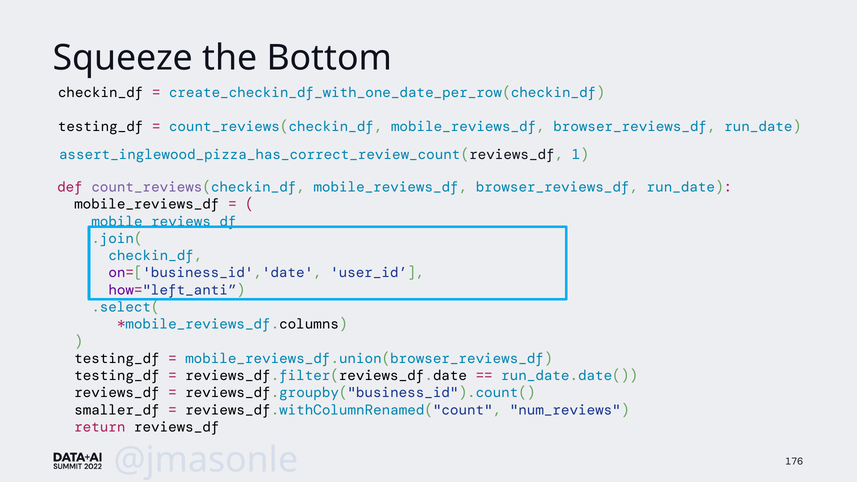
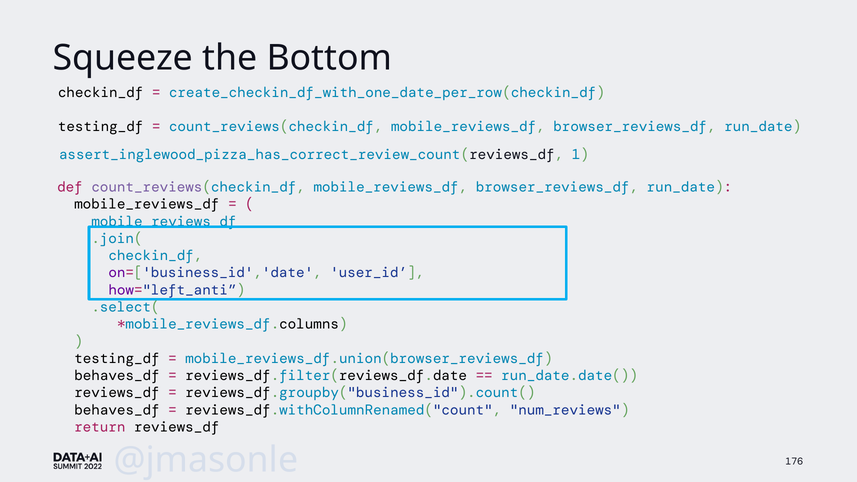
testing_df at (117, 376): testing_df -> behaves_df
smaller_df at (117, 410): smaller_df -> behaves_df
